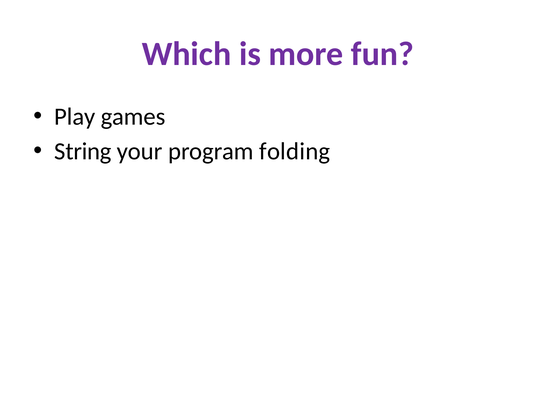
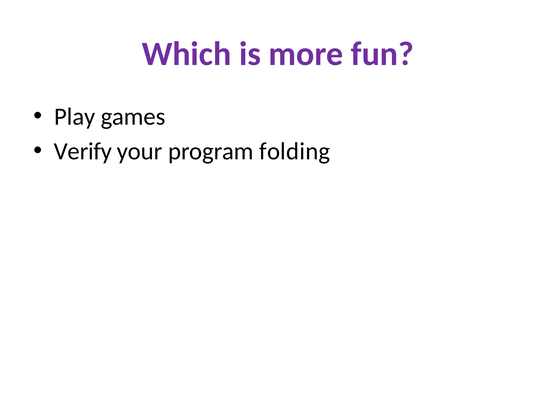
String: String -> Verify
